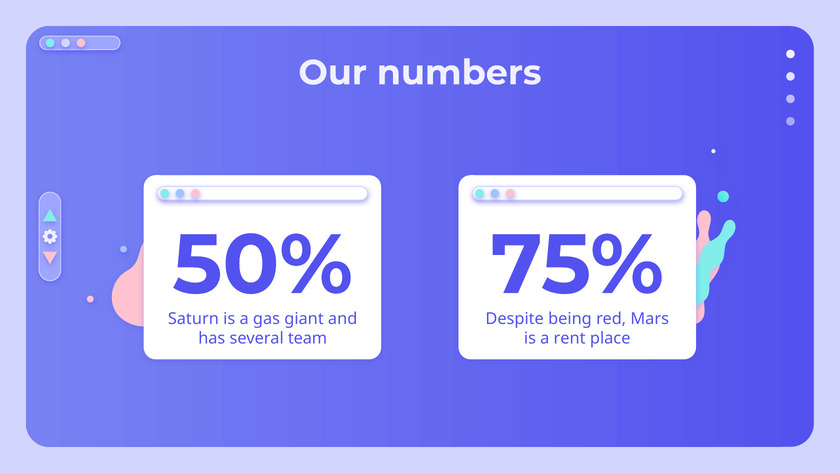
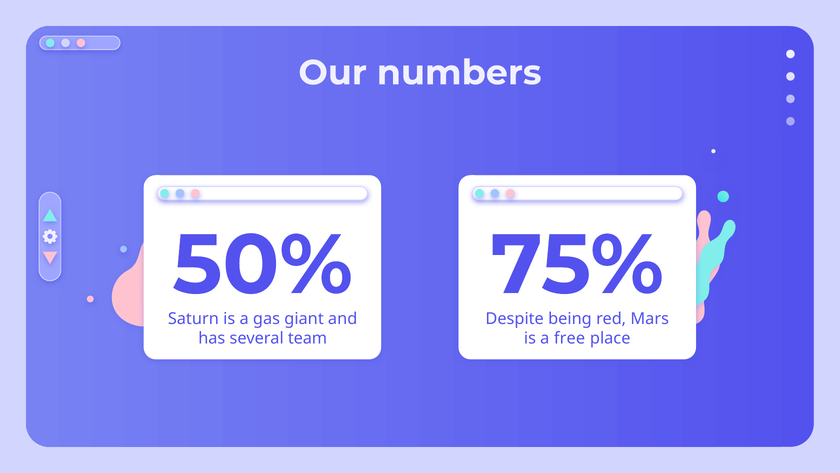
rent: rent -> free
